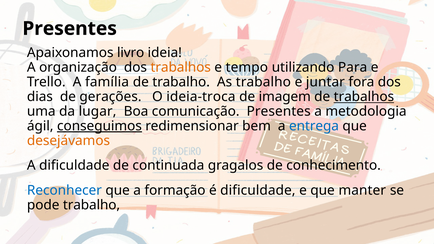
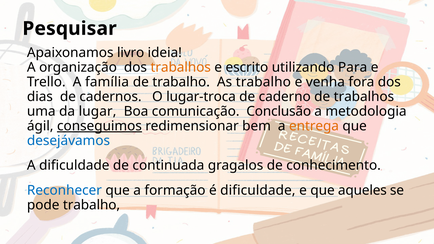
Presentes at (70, 29): Presentes -> Pesquisar
tempo: tempo -> escrito
juntar: juntar -> venha
gerações: gerações -> cadernos
ideia-troca: ideia-troca -> lugar-troca
imagem: imagem -> caderno
trabalhos at (364, 97) underline: present -> none
comunicação Presentes: Presentes -> Conclusão
entrega colour: blue -> orange
desejávamos colour: orange -> blue
manter: manter -> aqueles
